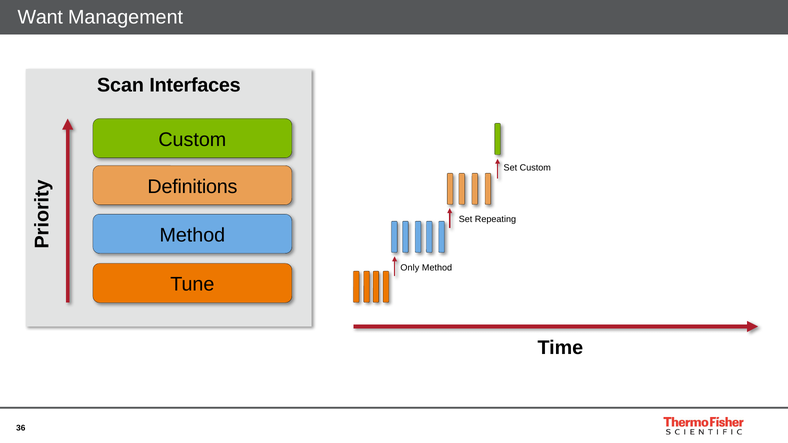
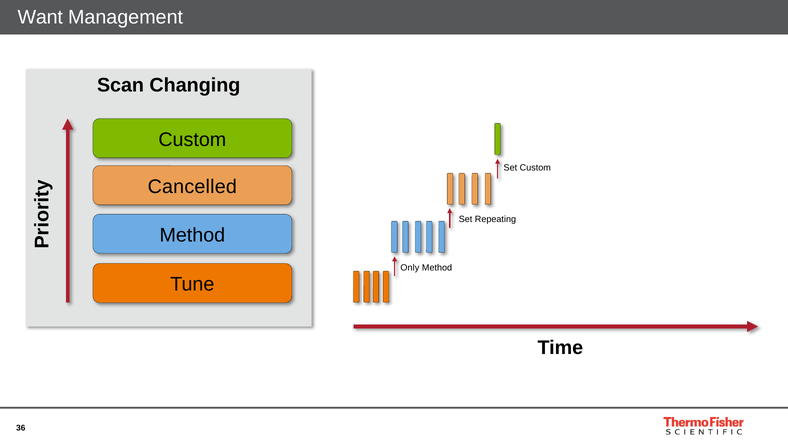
Interfaces: Interfaces -> Changing
Definitions: Definitions -> Cancelled
